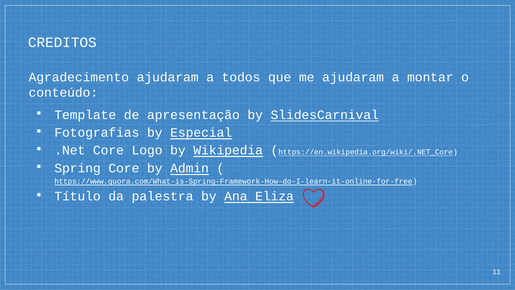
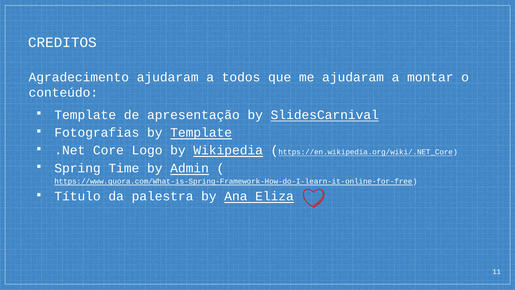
by Especial: Especial -> Template
Spring Core: Core -> Time
